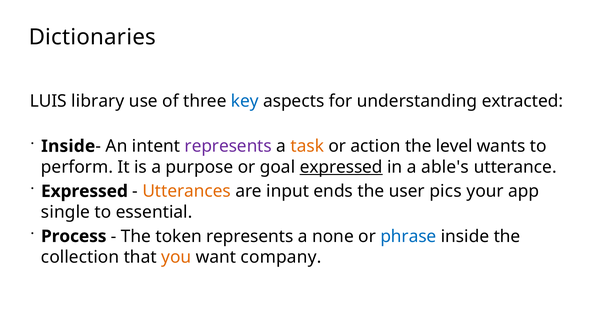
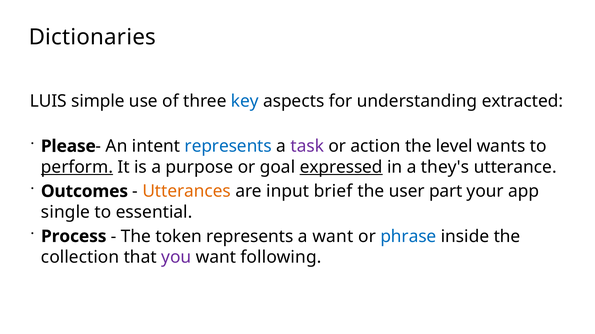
library: library -> simple
Inside at (68, 146): Inside -> Please
represents at (228, 146) colour: purple -> blue
task colour: orange -> purple
perform underline: none -> present
able's: able's -> they's
Expressed at (84, 192): Expressed -> Outcomes
ends: ends -> brief
pics: pics -> part
a none: none -> want
you colour: orange -> purple
company: company -> following
